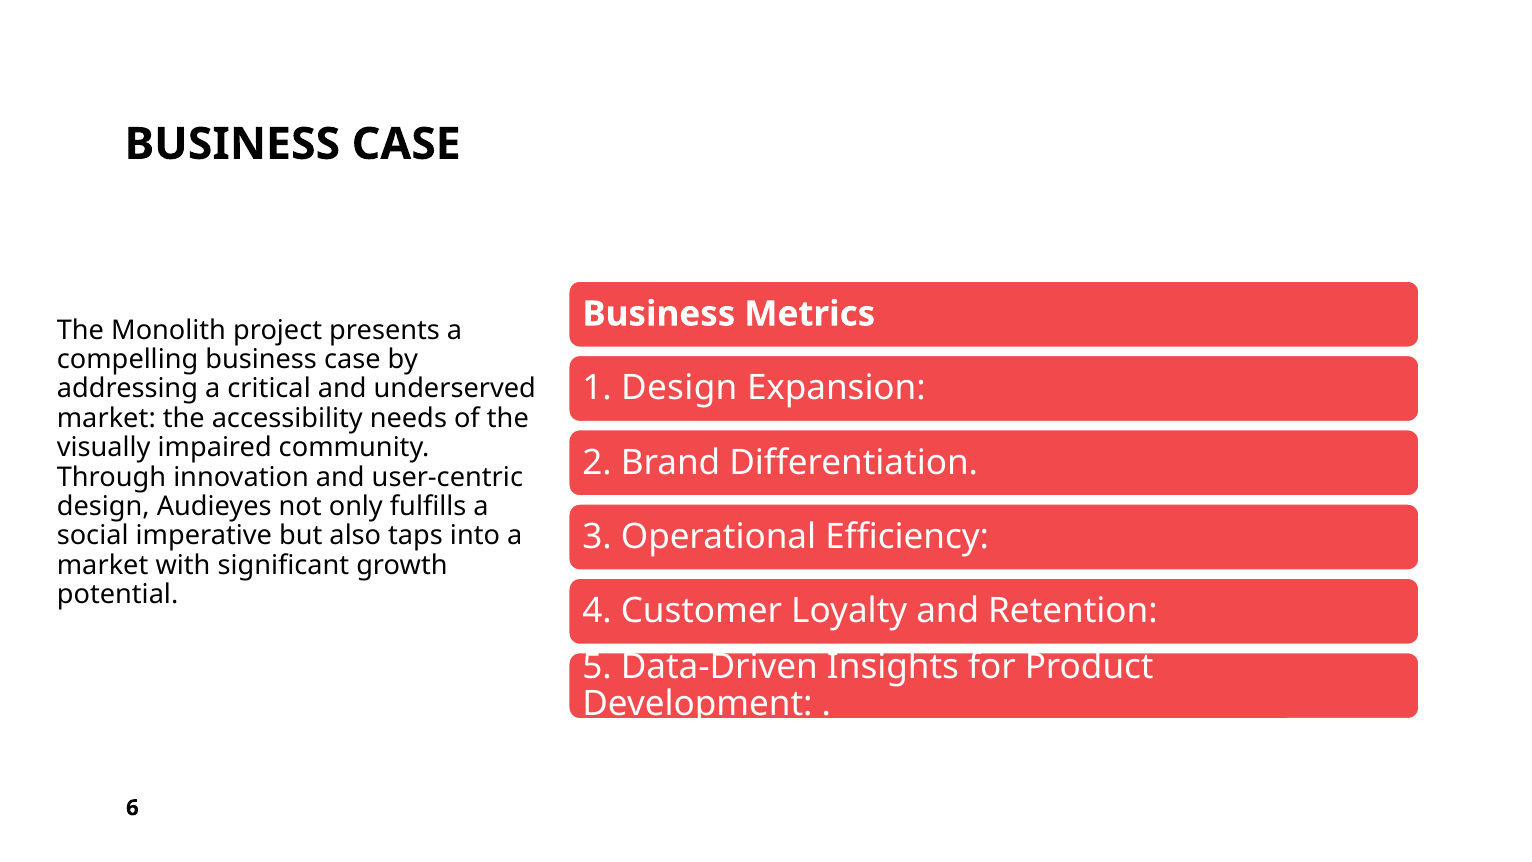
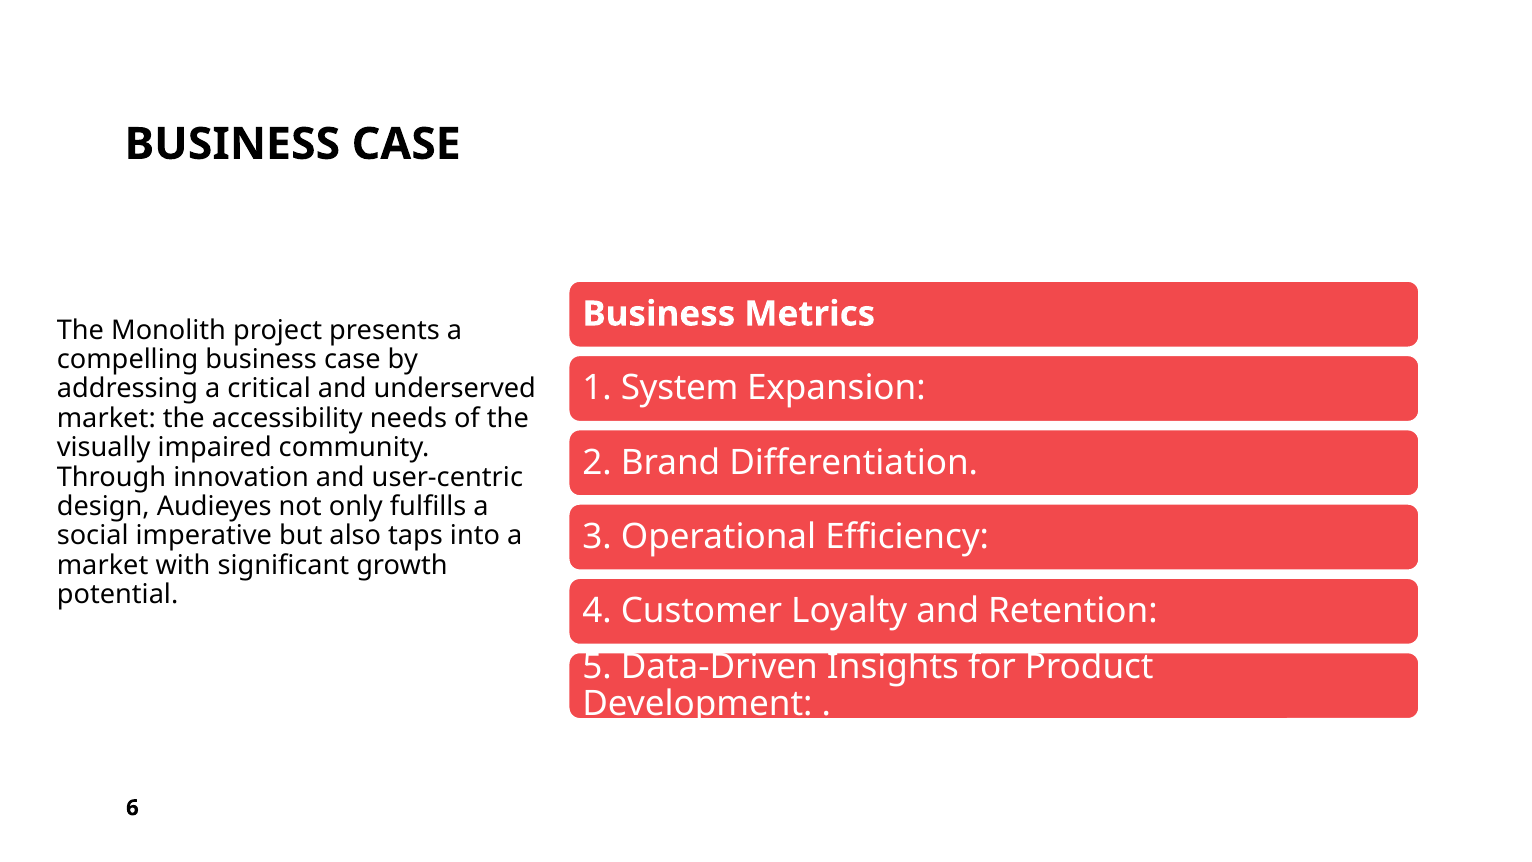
Design at (679, 388): Design -> System
